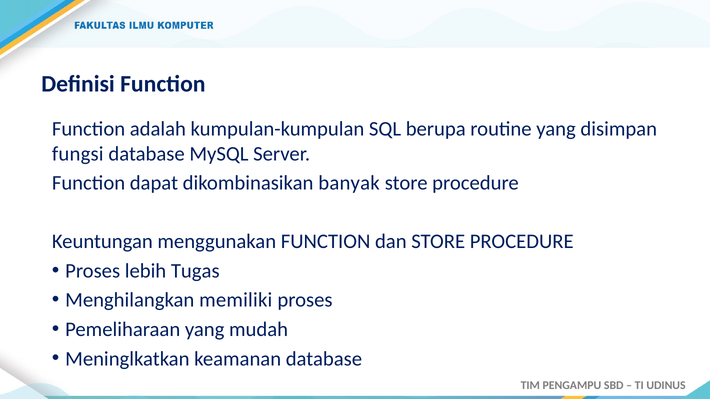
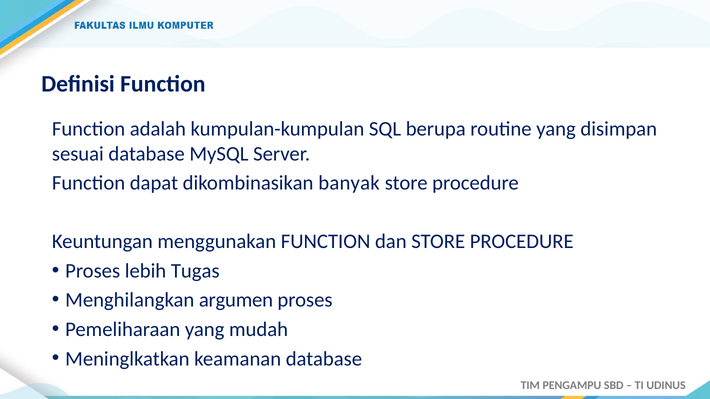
fungsi: fungsi -> sesuai
memiliki: memiliki -> argumen
